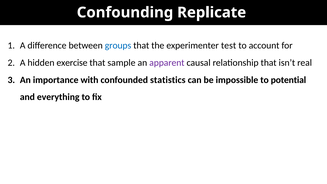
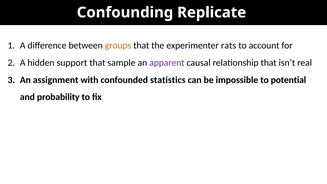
groups colour: blue -> orange
test: test -> rats
exercise: exercise -> support
importance: importance -> assignment
everything: everything -> probability
